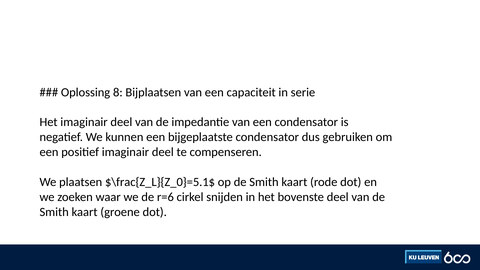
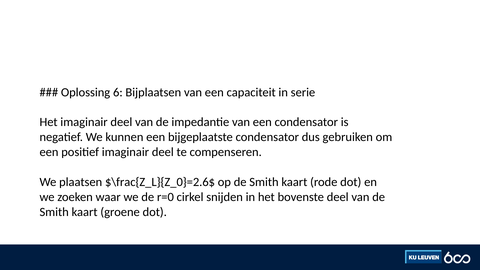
8: 8 -> 6
$\frac{Z_L}{Z_0}=5.1$: $\frac{Z_L}{Z_0}=5.1$ -> $\frac{Z_L}{Z_0}=2.6$
r=6: r=6 -> r=0
